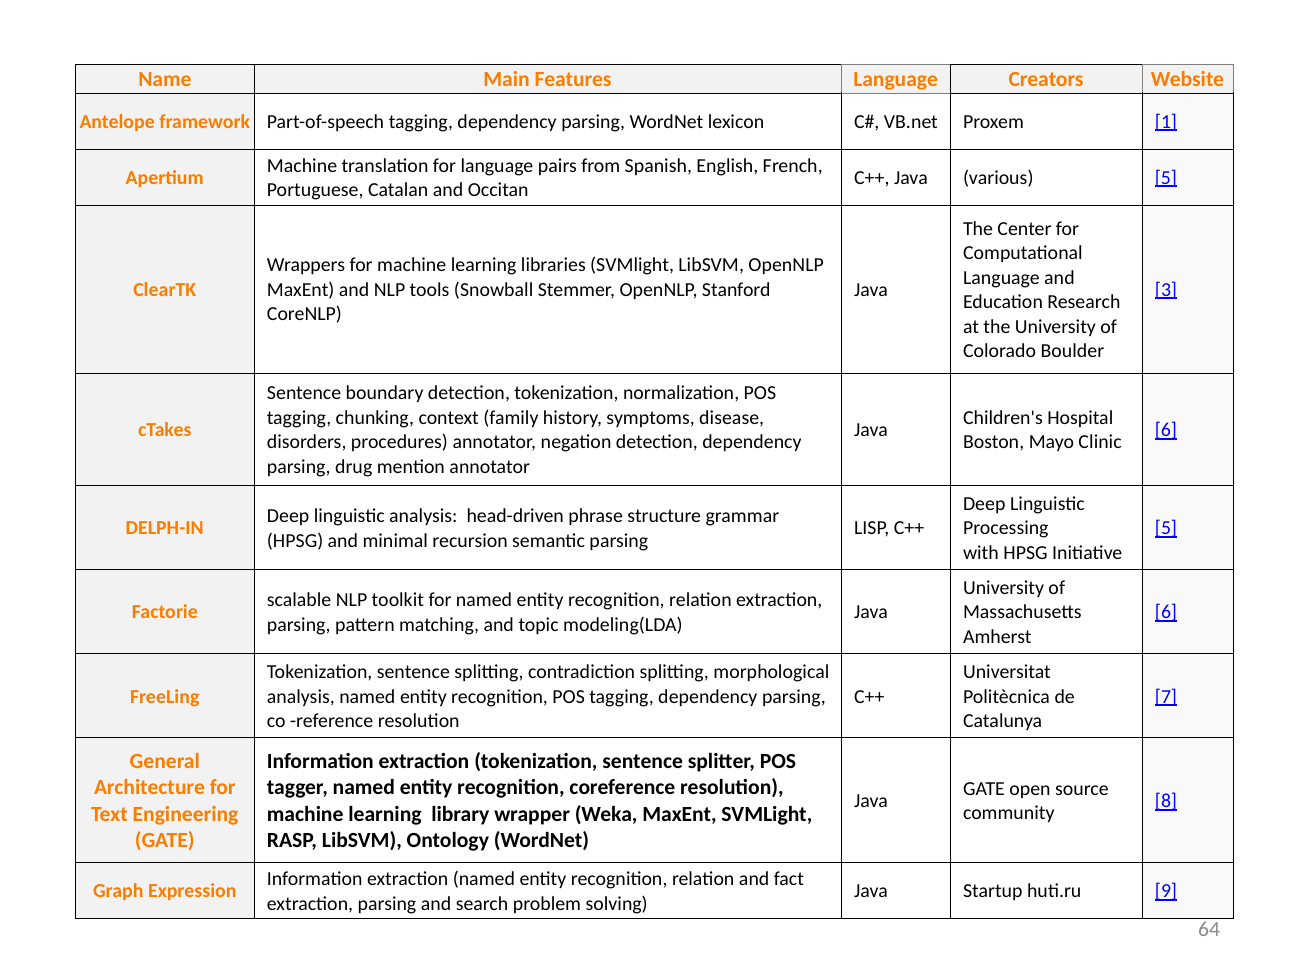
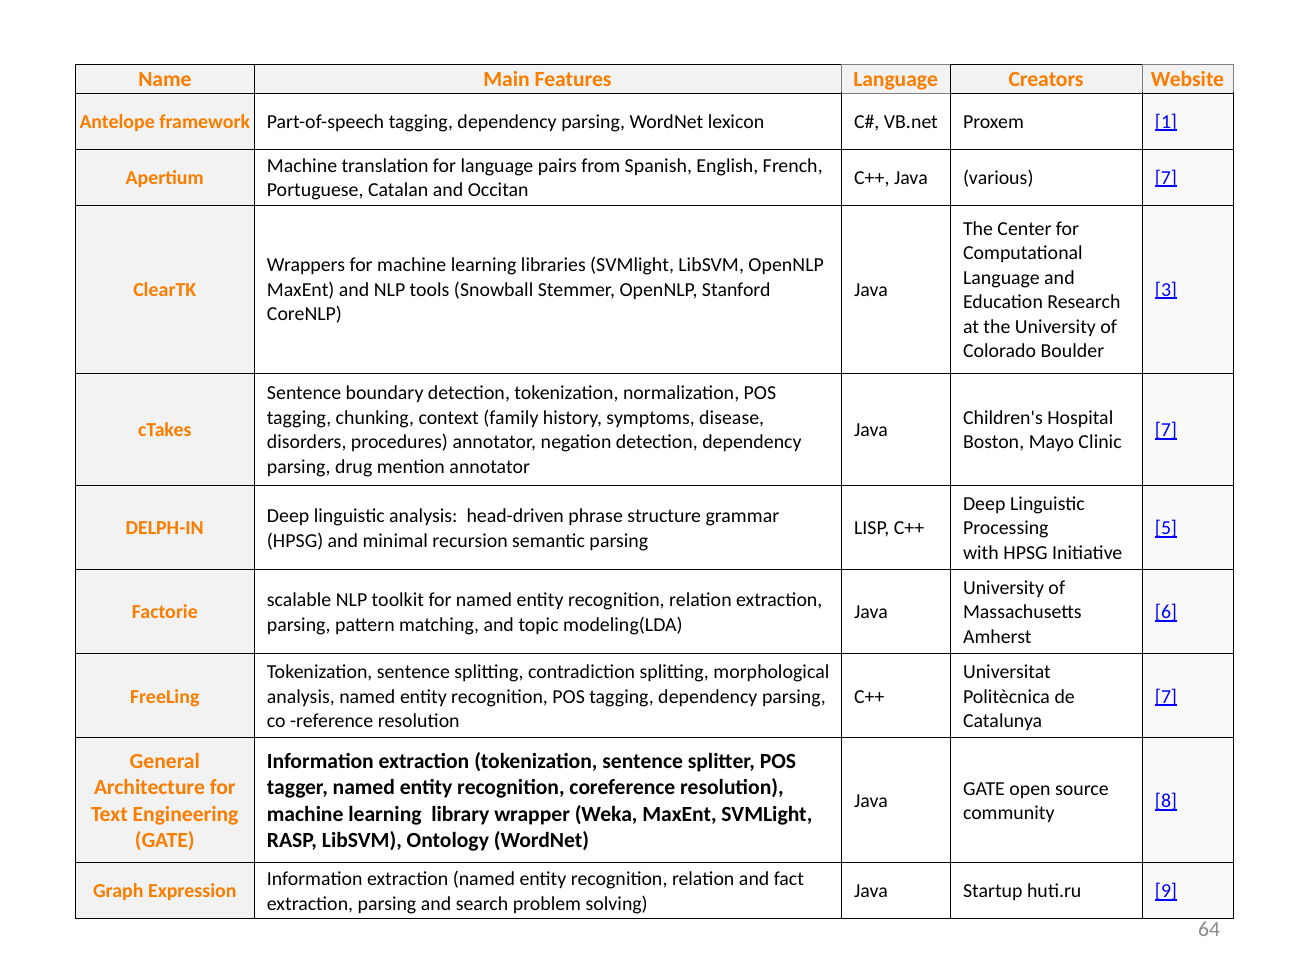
various 5: 5 -> 7
6 at (1166, 430): 6 -> 7
